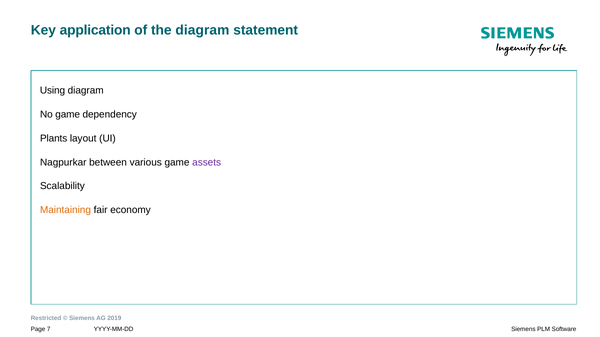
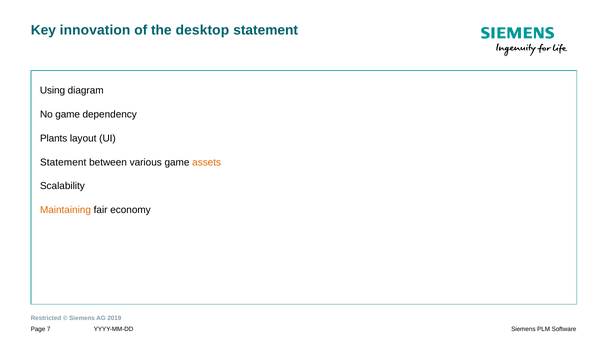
application: application -> innovation
the diagram: diagram -> desktop
Nagpurkar at (63, 162): Nagpurkar -> Statement
assets colour: purple -> orange
